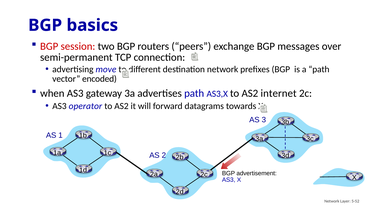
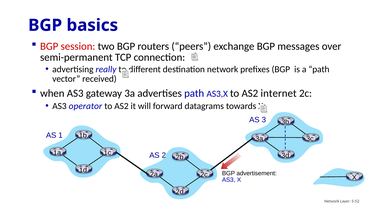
move: move -> really
encoded: encoded -> received
